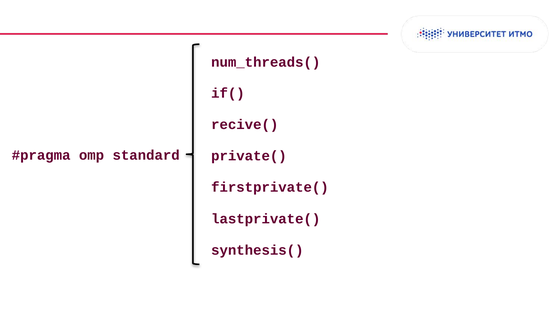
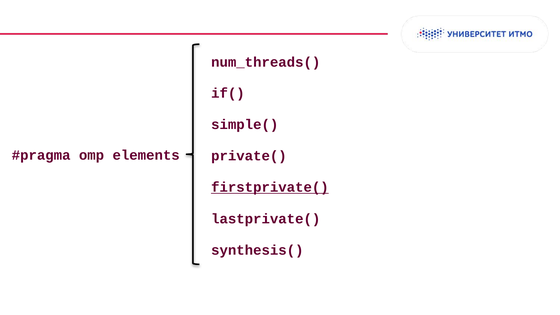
recive(: recive( -> simple(
standard: standard -> elements
firstprivate( underline: none -> present
